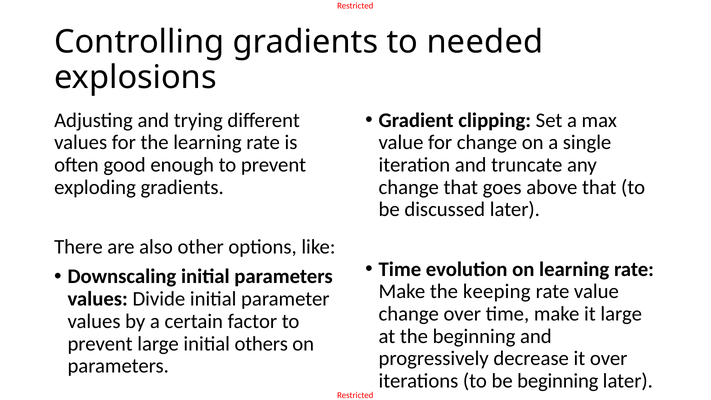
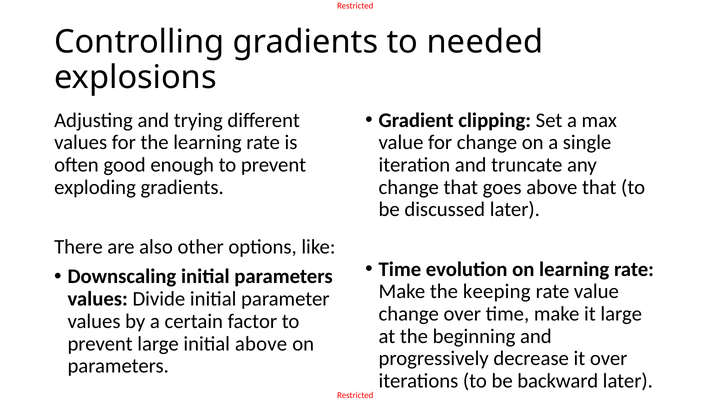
initial others: others -> above
be beginning: beginning -> backward
